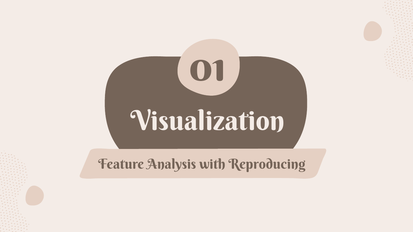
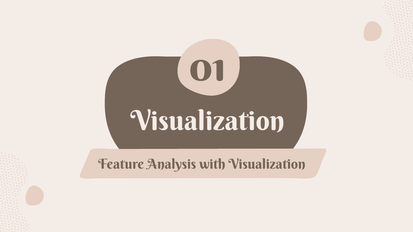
with Reproducing: Reproducing -> Visualization
